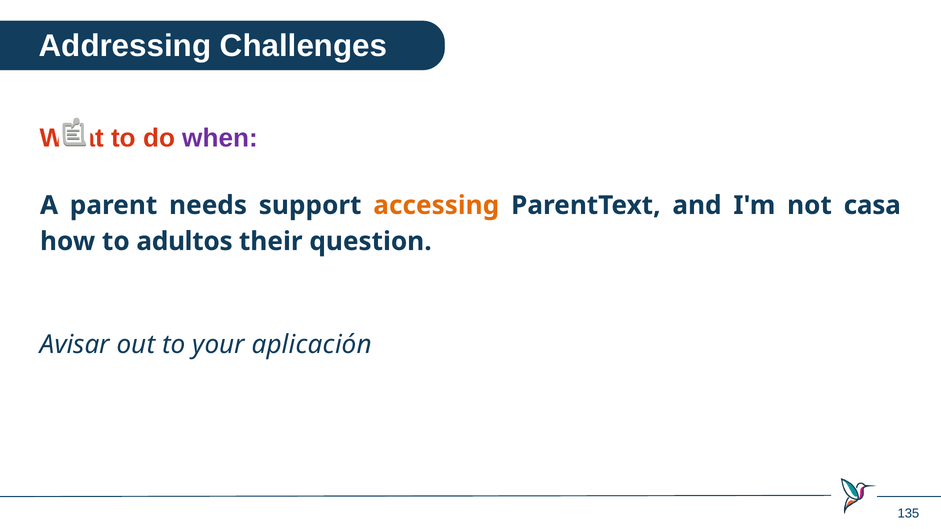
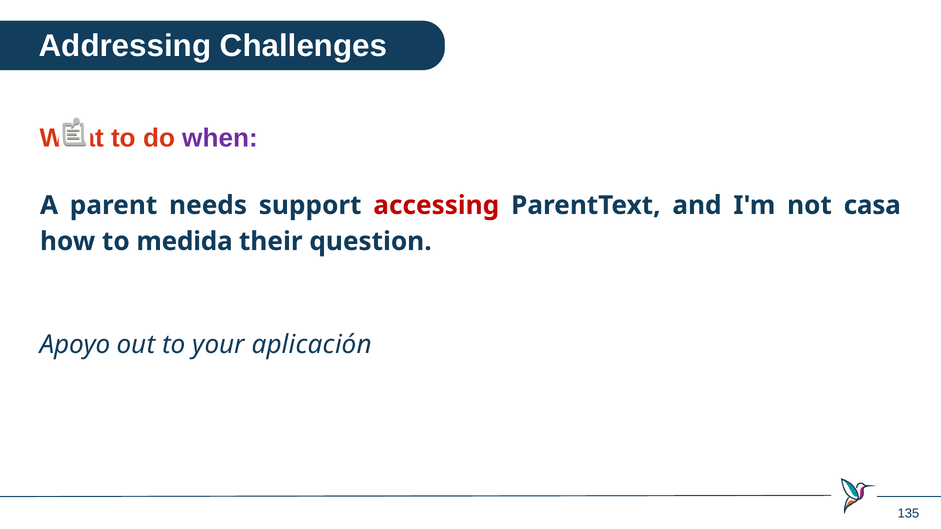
accessing colour: orange -> red
adultos: adultos -> medida
Avisar: Avisar -> Apoyo
